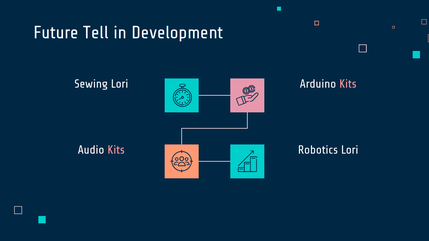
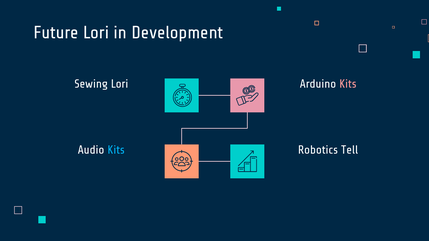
Future Tell: Tell -> Lori
Kits at (116, 150) colour: pink -> light blue
Robotics Lori: Lori -> Tell
